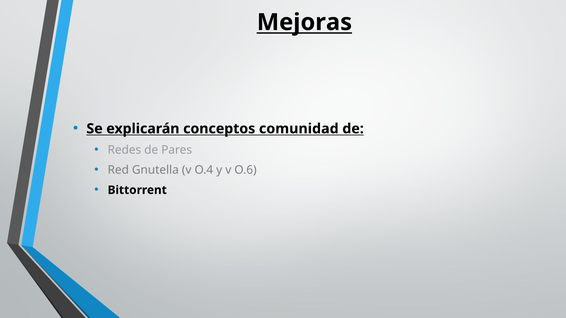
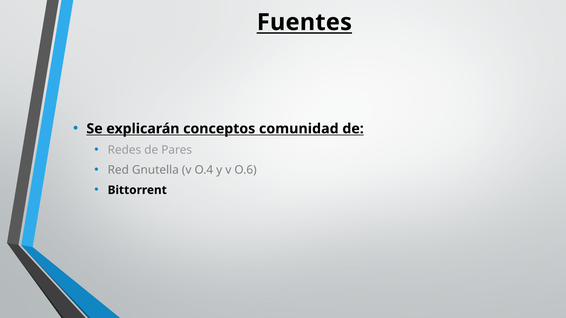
Mejoras: Mejoras -> Fuentes
